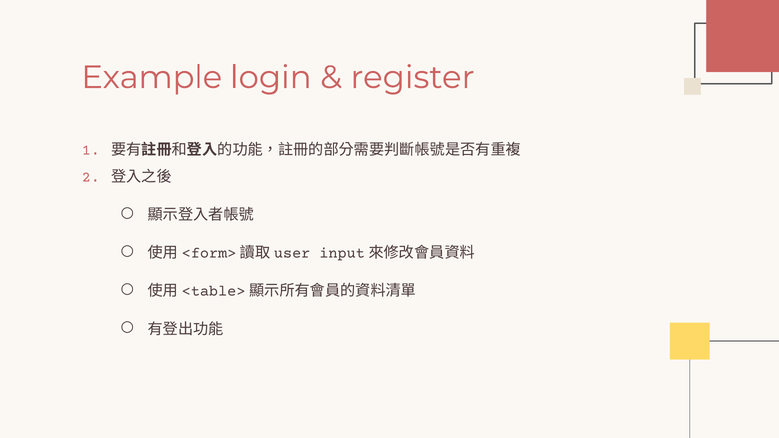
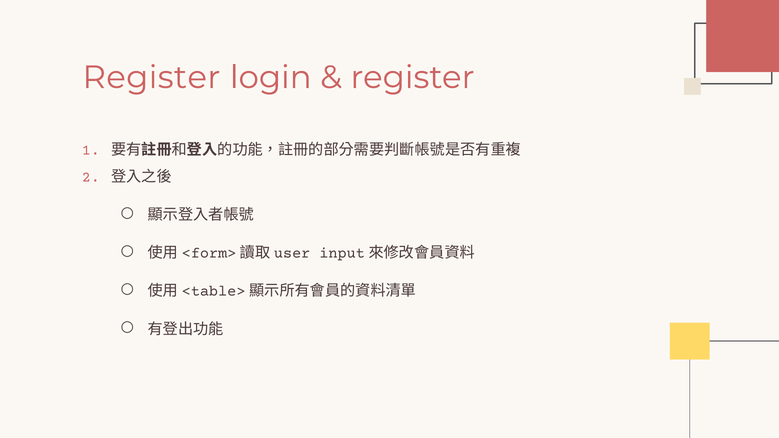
Example at (152, 77): Example -> Register
